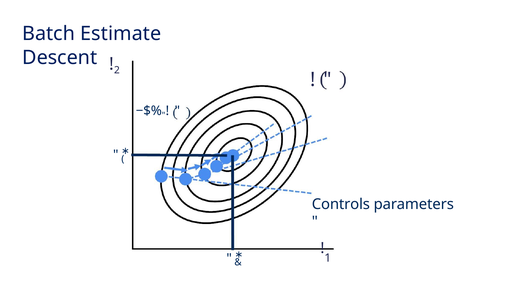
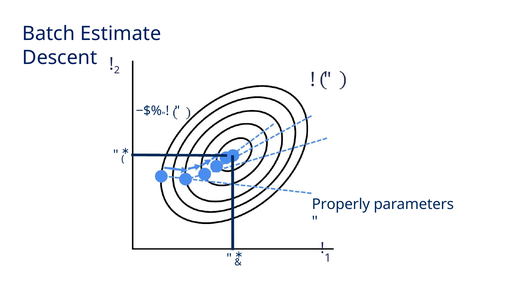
Controls: Controls -> Properly
